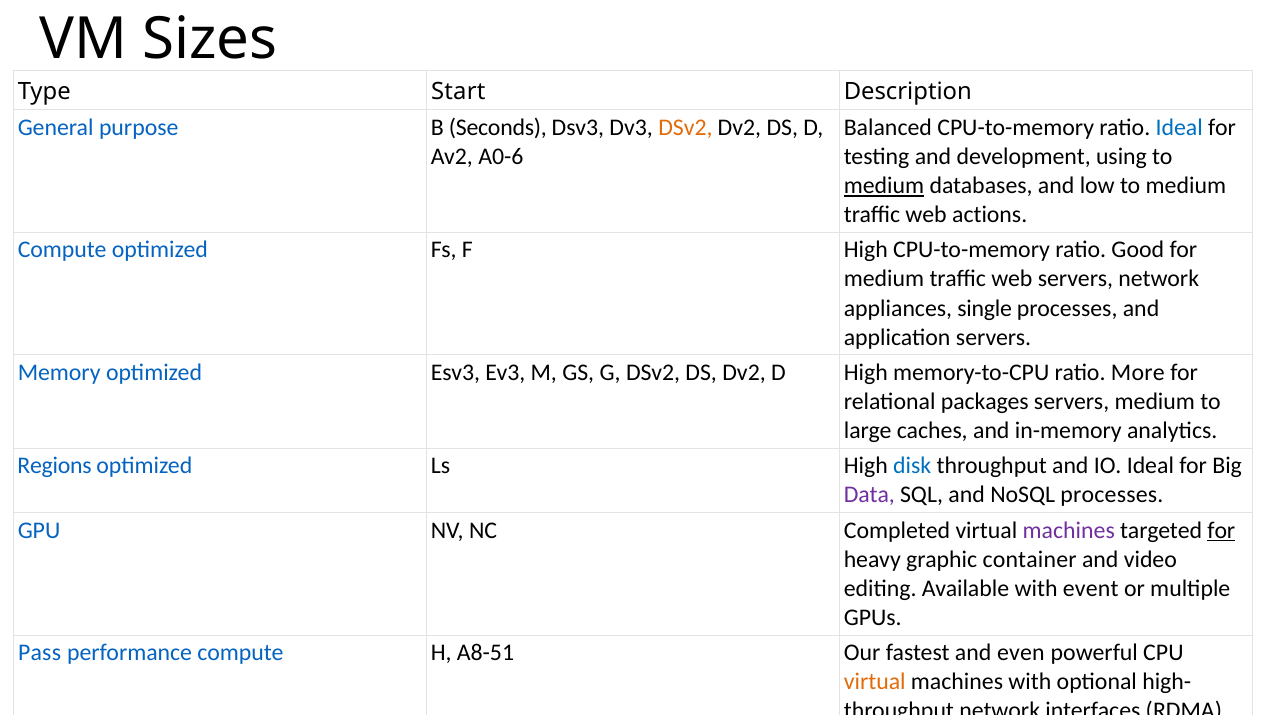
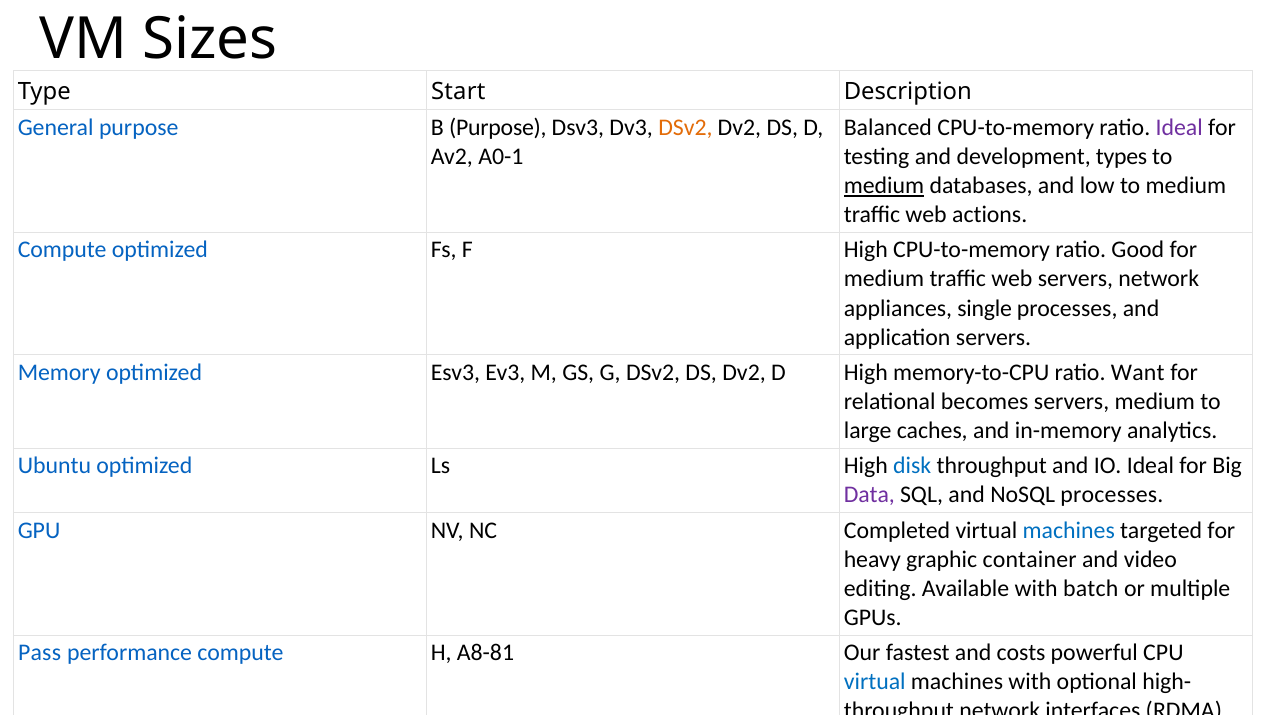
B Seconds: Seconds -> Purpose
Ideal at (1179, 127) colour: blue -> purple
A0-6: A0-6 -> A0-1
using: using -> types
More: More -> Want
packages: packages -> becomes
Regions: Regions -> Ubuntu
machines at (1069, 530) colour: purple -> blue
for at (1221, 530) underline: present -> none
event: event -> batch
A8-51: A8-51 -> A8-81
even: even -> costs
virtual at (875, 682) colour: orange -> blue
